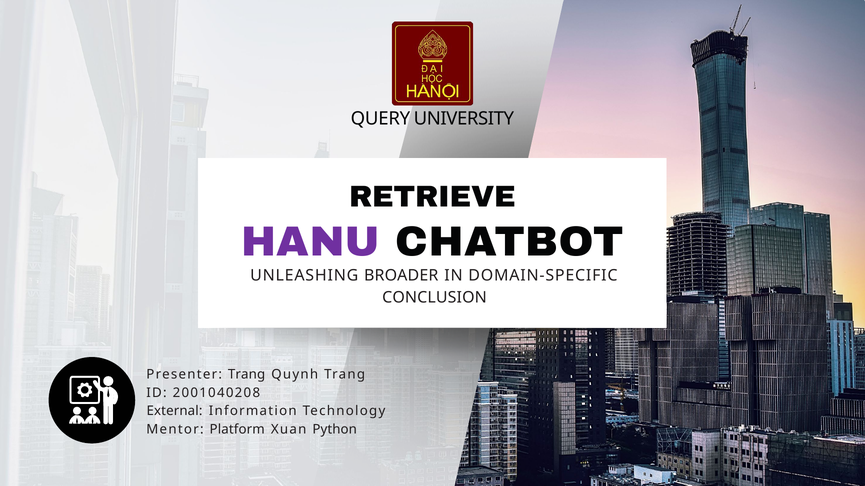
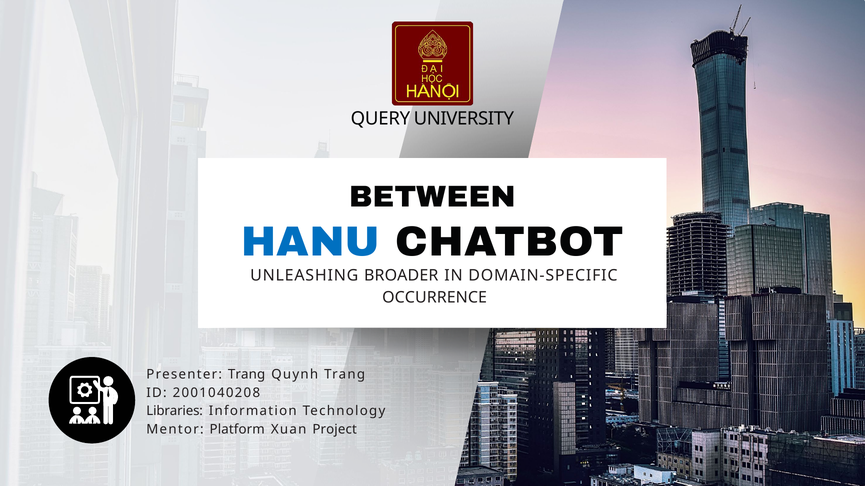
RETRIEVE: RETRIEVE -> BETWEEN
HANU colour: purple -> blue
CONCLUSION: CONCLUSION -> OCCURRENCE
External: External -> Libraries
Python: Python -> Project
